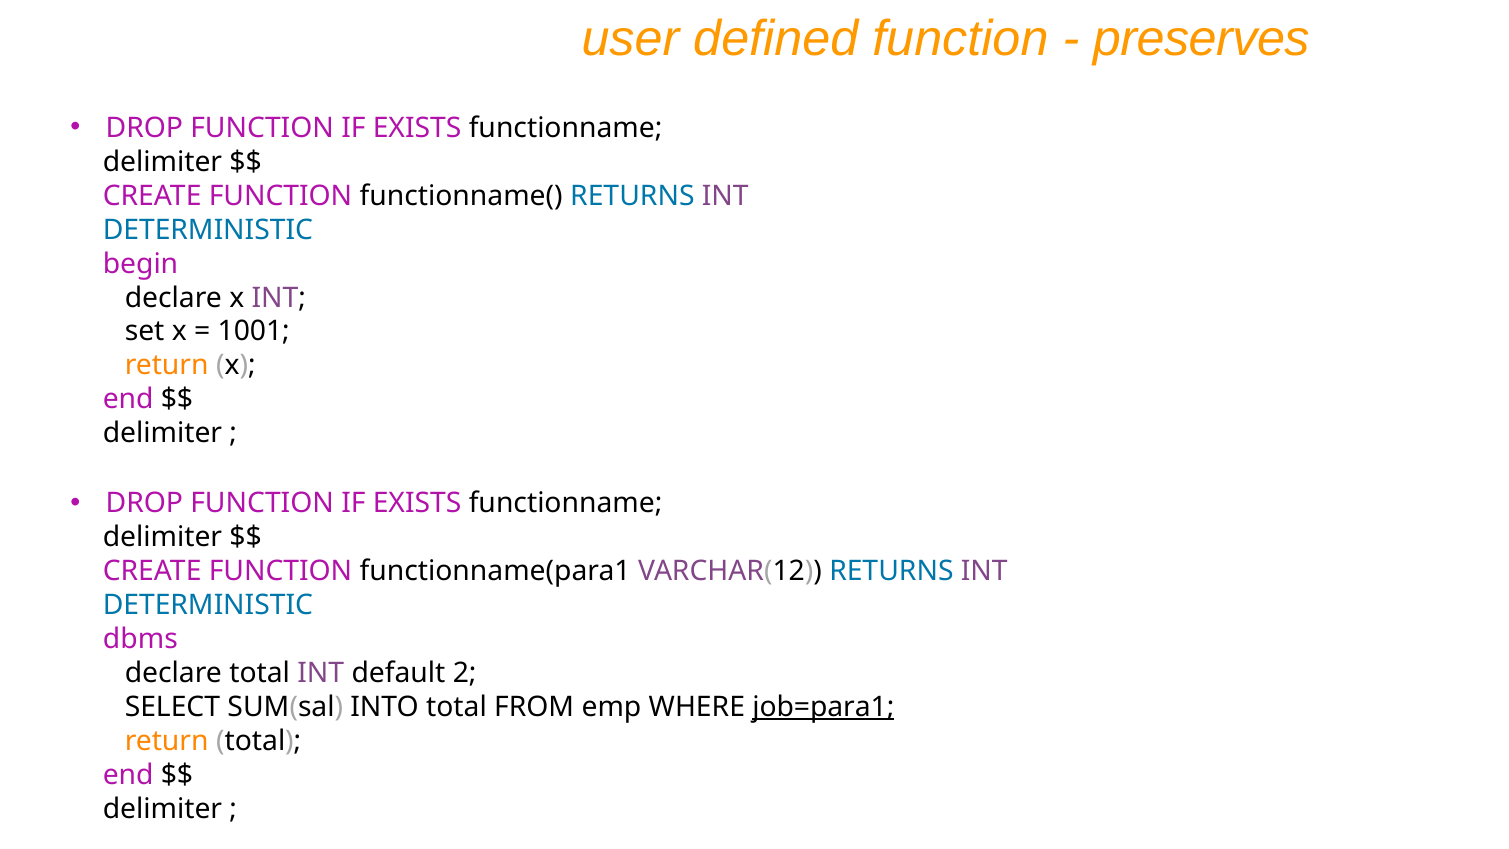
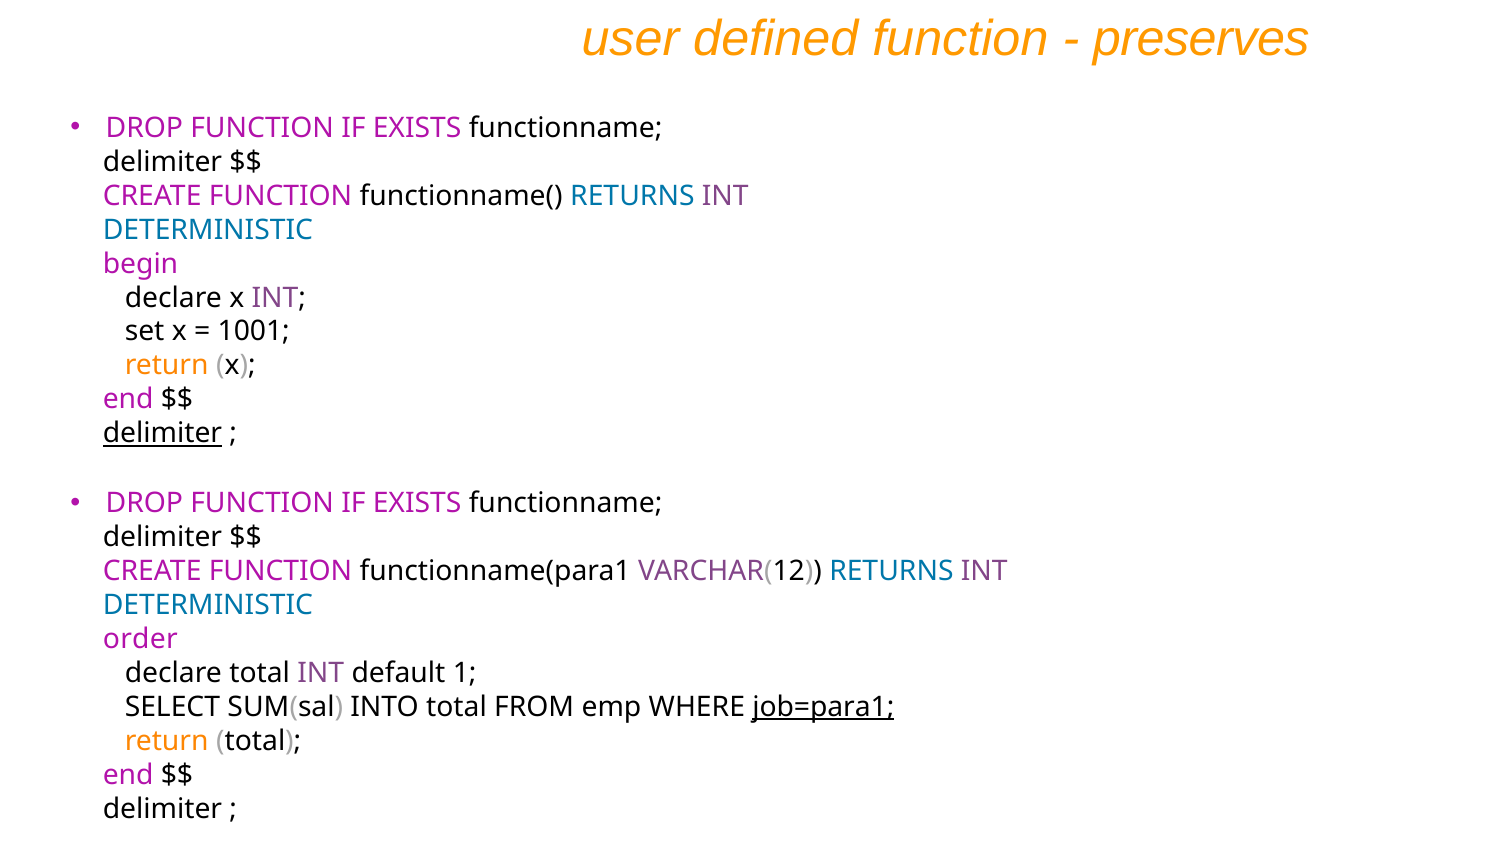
delimiter at (162, 433) underline: none -> present
dbms: dbms -> order
2: 2 -> 1
